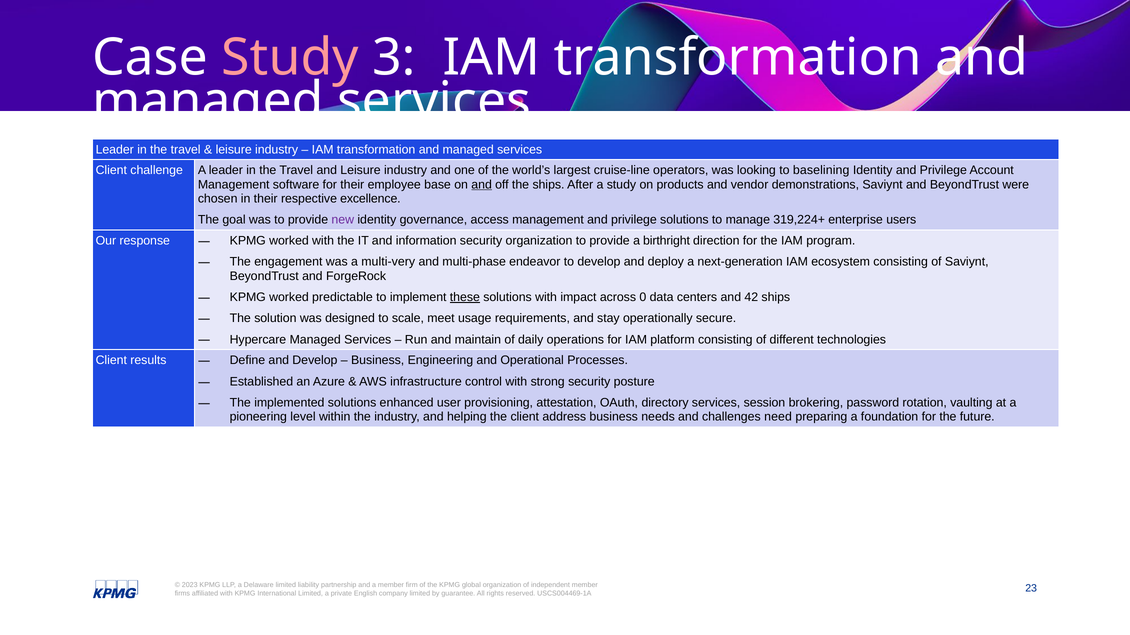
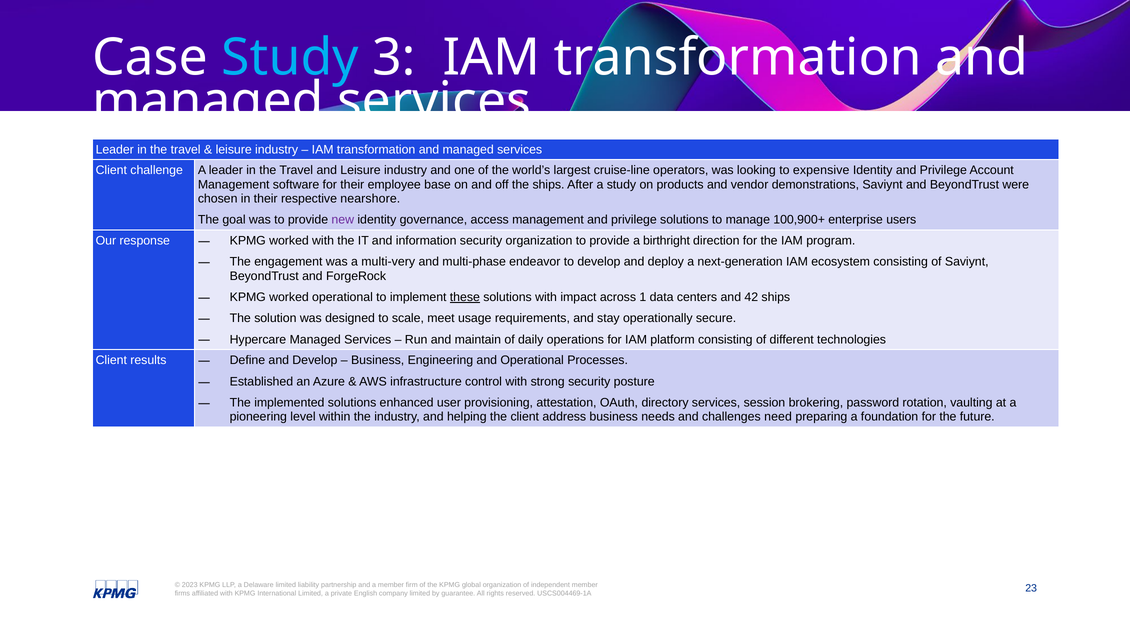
Study at (290, 58) colour: pink -> light blue
baselining: baselining -> expensive
and at (482, 185) underline: present -> none
excellence: excellence -> nearshore
319,224+: 319,224+ -> 100,900+
worked predictable: predictable -> operational
0: 0 -> 1
